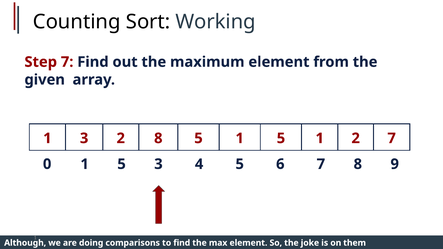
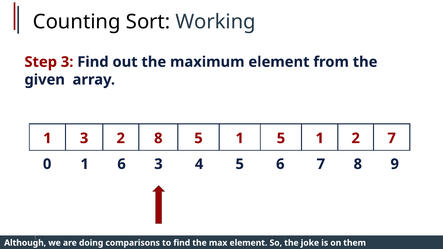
Step 7: 7 -> 3
0 1 5: 5 -> 6
